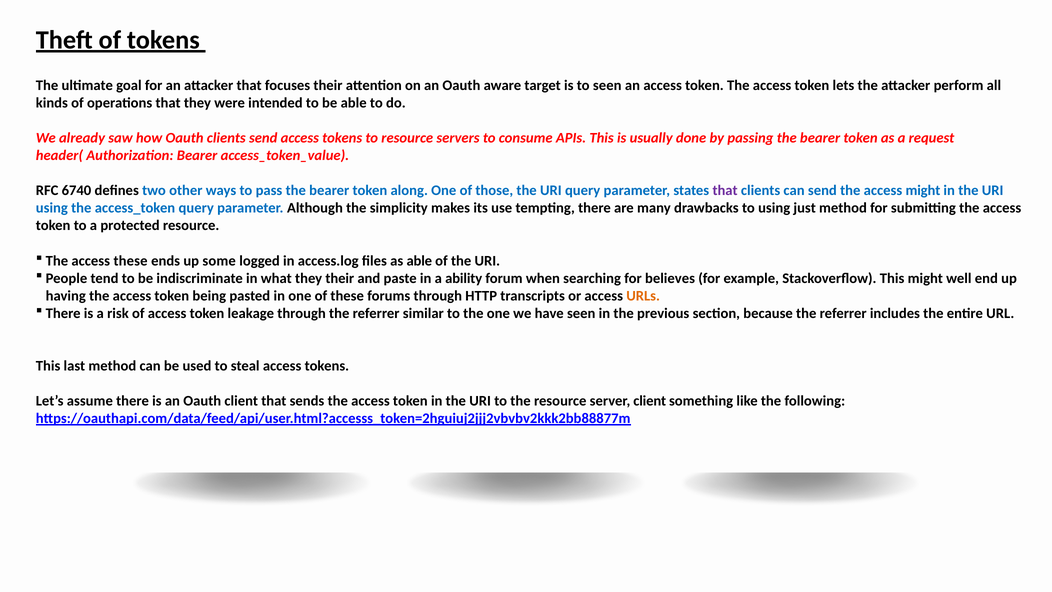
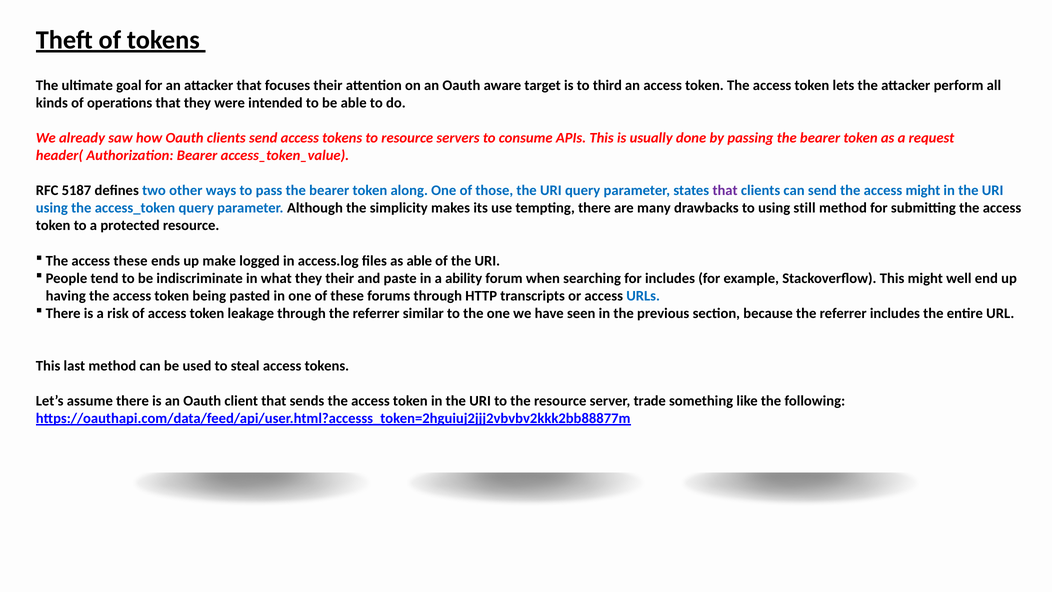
to seen: seen -> third
6740: 6740 -> 5187
just: just -> still
some: some -> make
for believes: believes -> includes
URLs colour: orange -> blue
server client: client -> trade
